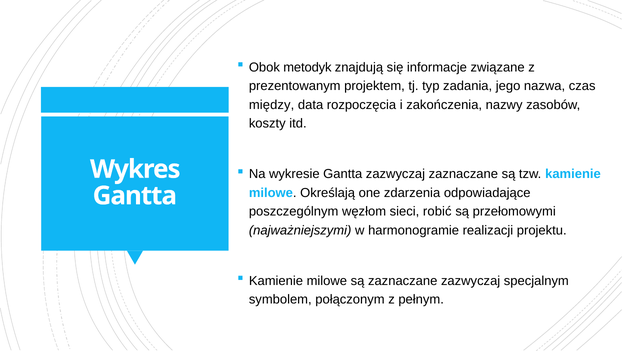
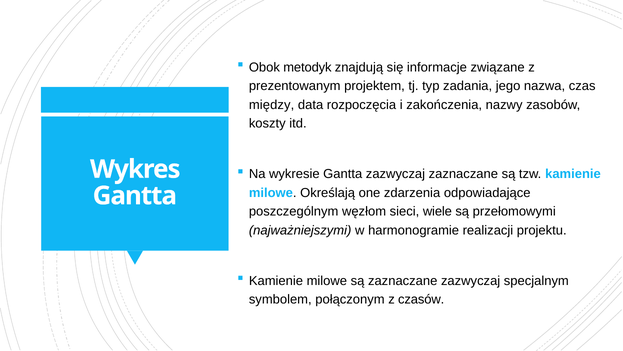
robić: robić -> wiele
pełnym: pełnym -> czasów
